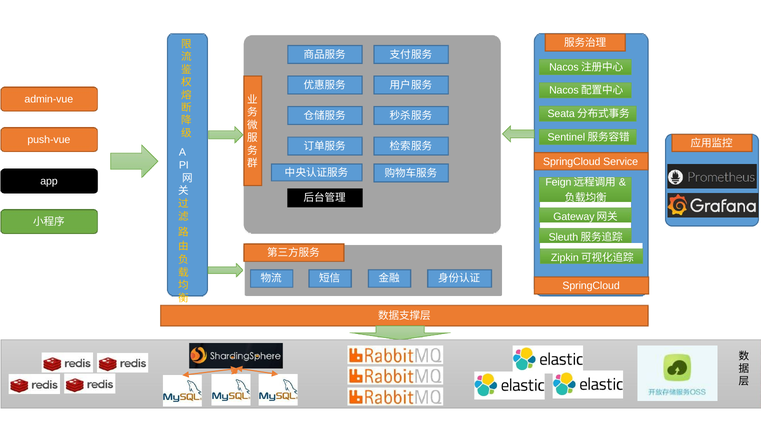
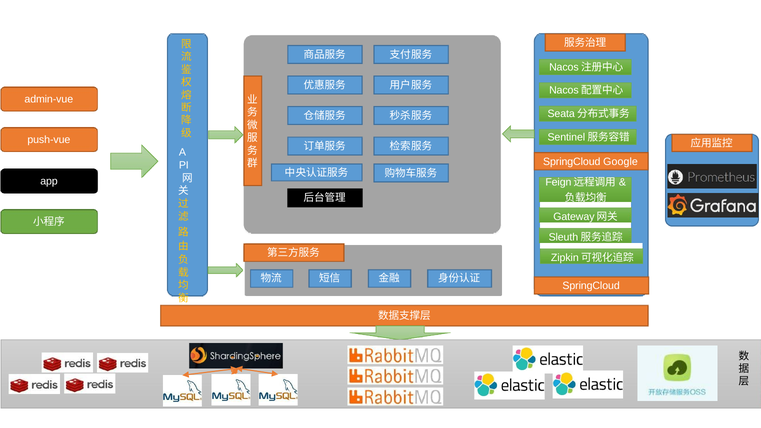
Service: Service -> Google
